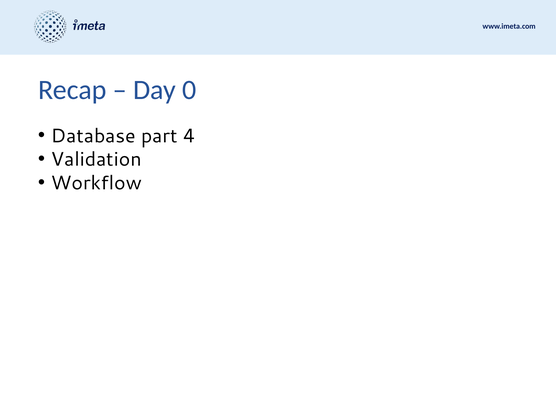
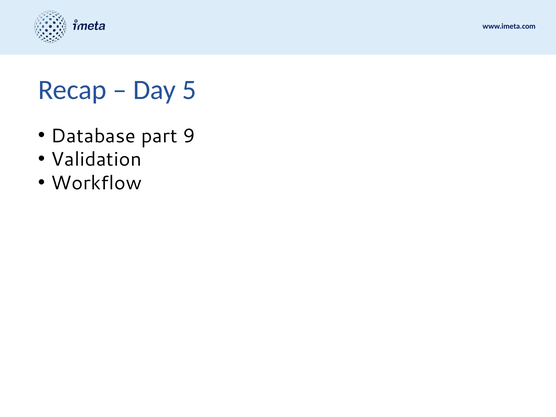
0: 0 -> 5
4: 4 -> 9
